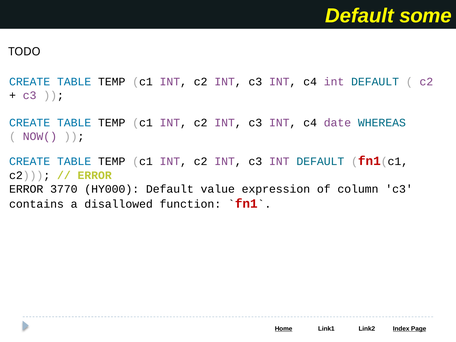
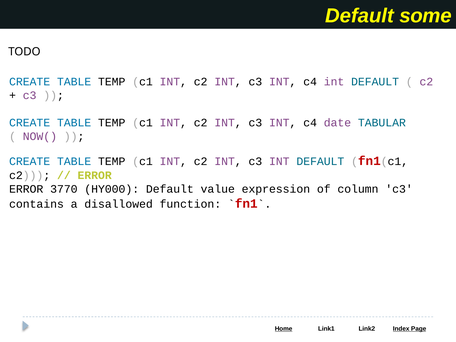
WHEREAS: WHEREAS -> TABULAR
